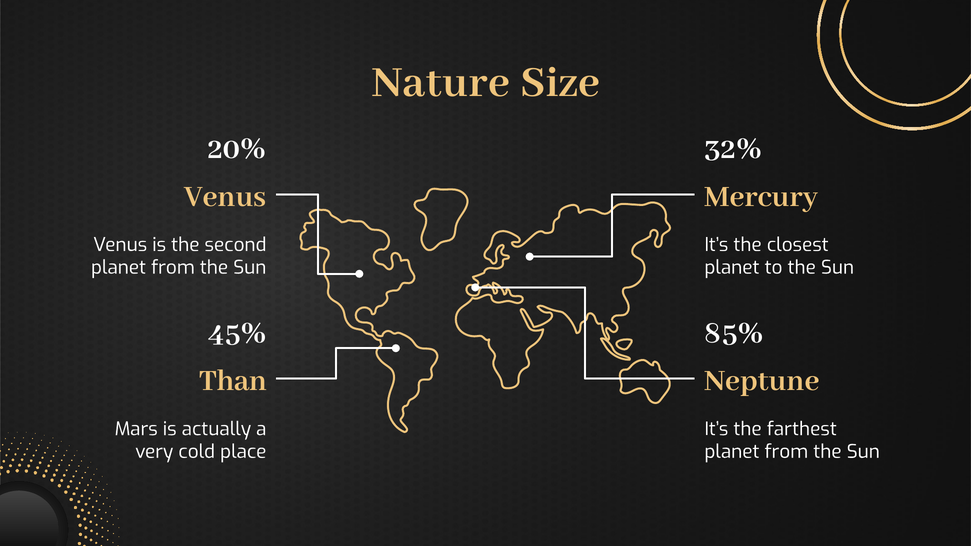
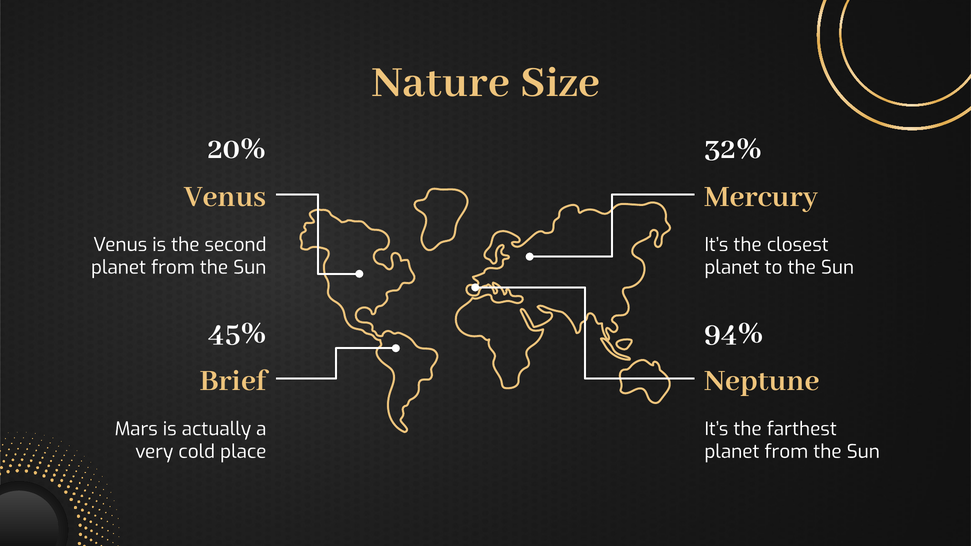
85%: 85% -> 94%
Than: Than -> Brief
